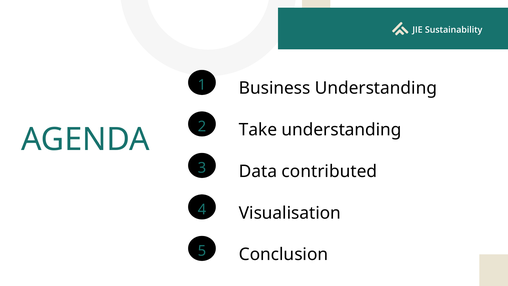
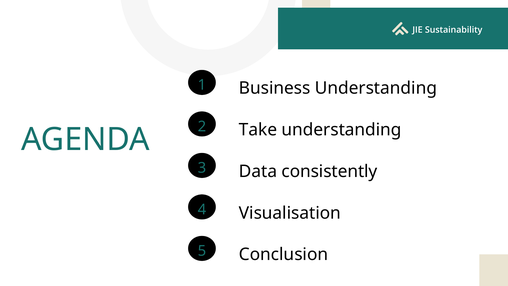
contributed: contributed -> consistently
